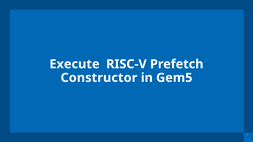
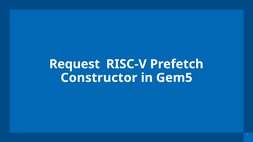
Execute: Execute -> Request
